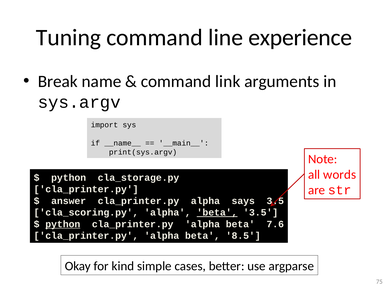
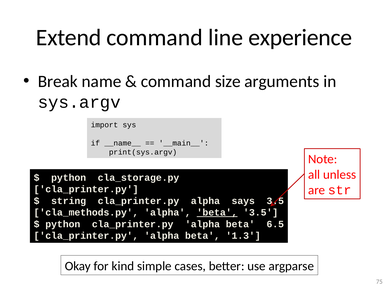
Tuning: Tuning -> Extend
link: link -> size
words: words -> unless
answer: answer -> string
cla_scoring.py: cla_scoring.py -> cla_methods.py
python at (63, 224) underline: present -> none
7.6: 7.6 -> 6.5
8.5: 8.5 -> 1.3
